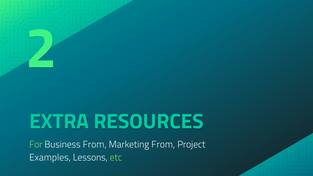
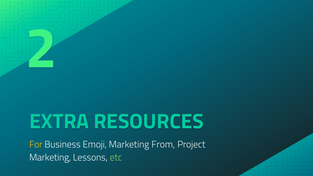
For colour: light green -> yellow
Business From: From -> Emoji
Examples at (50, 158): Examples -> Marketing
